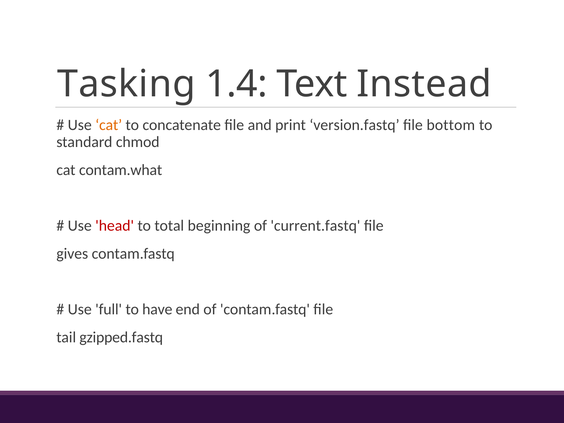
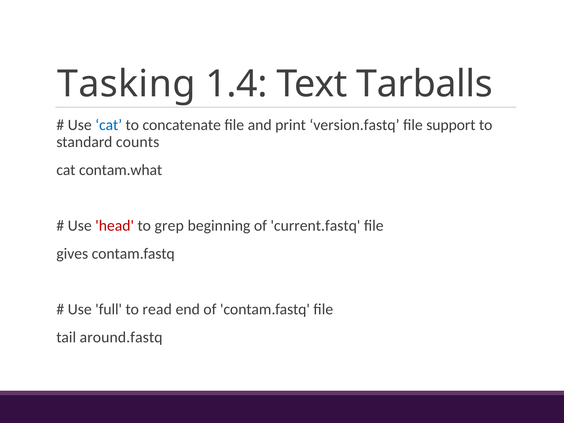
Instead: Instead -> Tarballs
cat at (109, 125) colour: orange -> blue
bottom: bottom -> support
chmod: chmod -> counts
total: total -> grep
have: have -> read
gzipped.fastq: gzipped.fastq -> around.fastq
